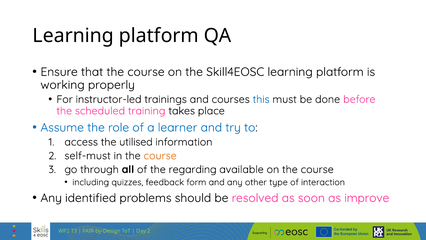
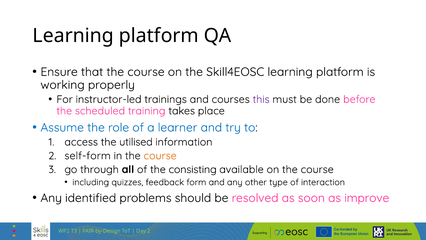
this colour: blue -> purple
self-must: self-must -> self-form
regarding: regarding -> consisting
